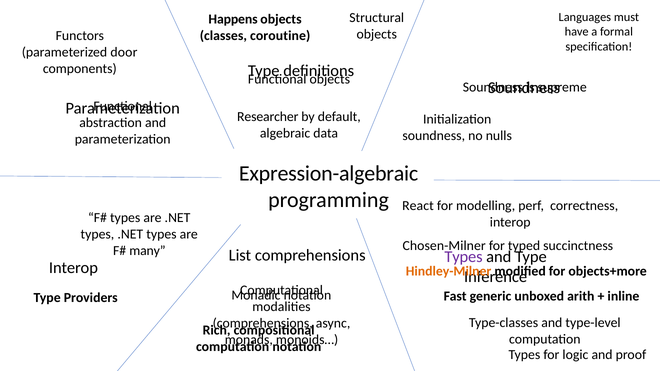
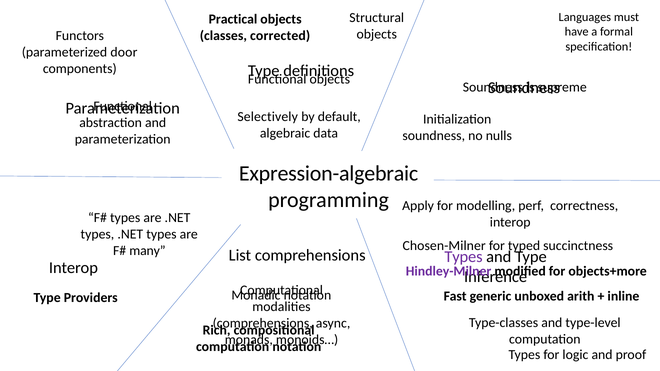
Happens: Happens -> Practical
coroutine: coroutine -> corrected
Researcher: Researcher -> Selectively
React: React -> Apply
Hindley-Milner colour: orange -> purple
